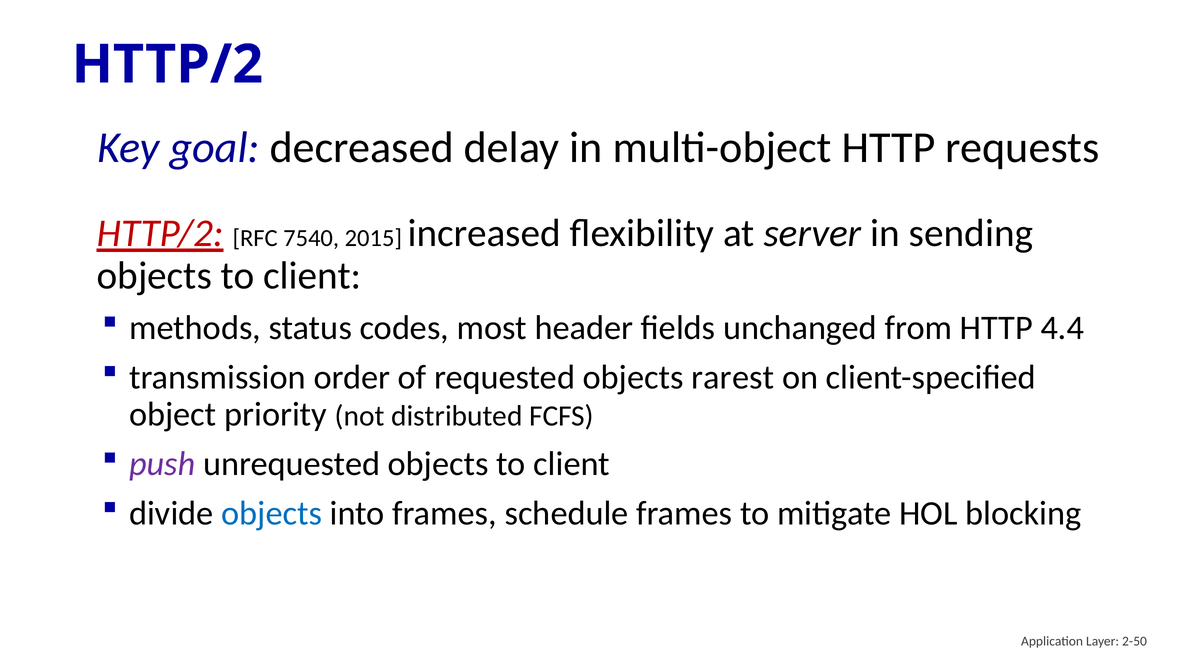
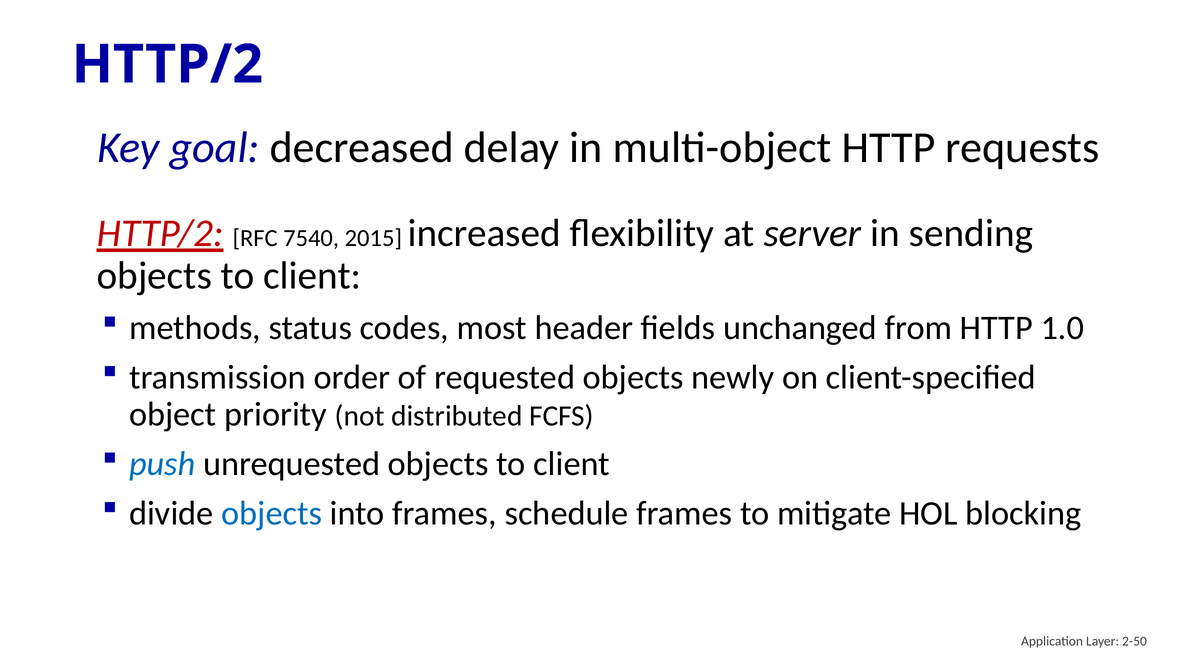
4.4: 4.4 -> 1.0
rarest: rarest -> newly
push colour: purple -> blue
